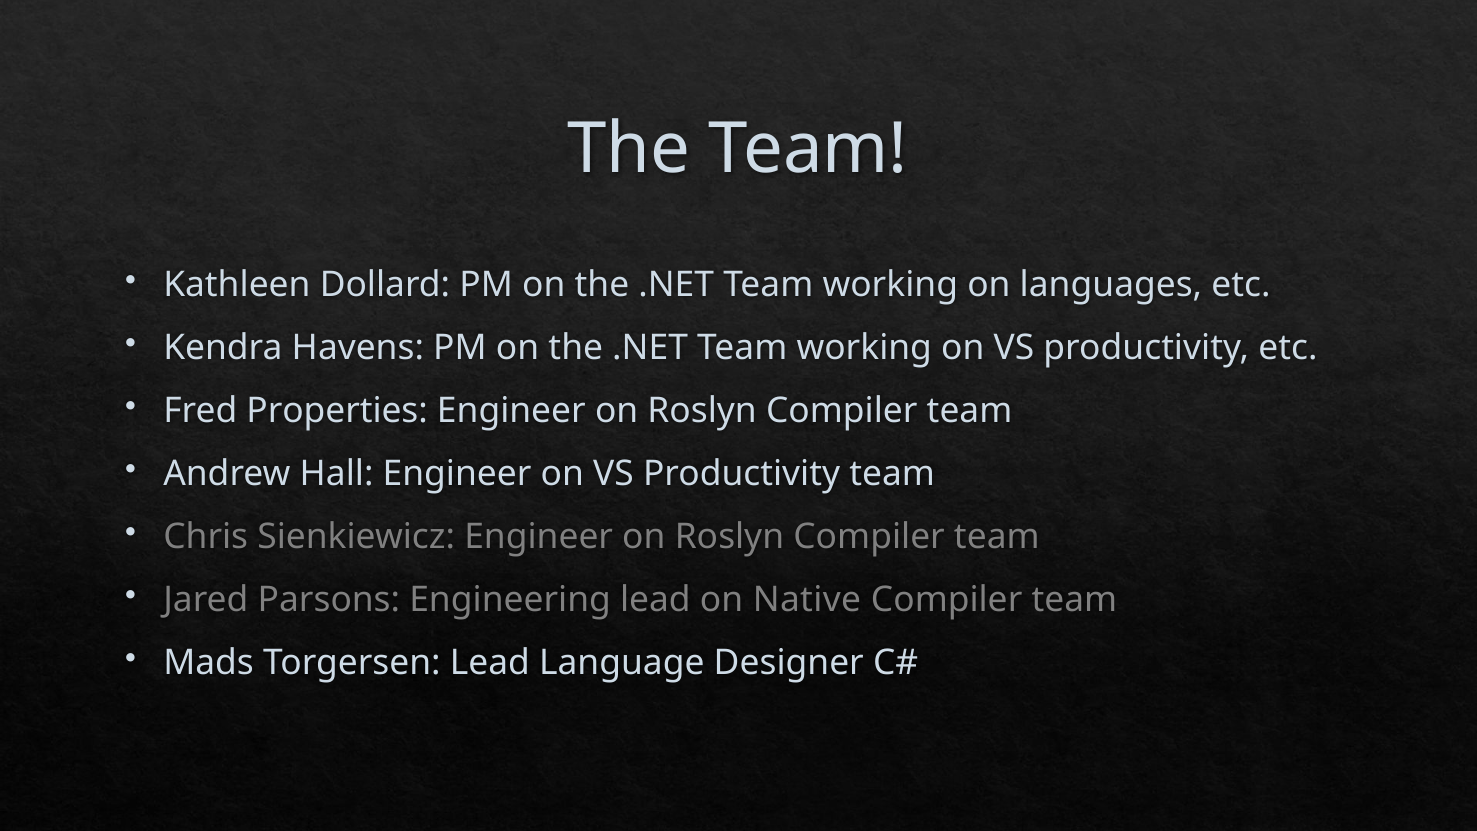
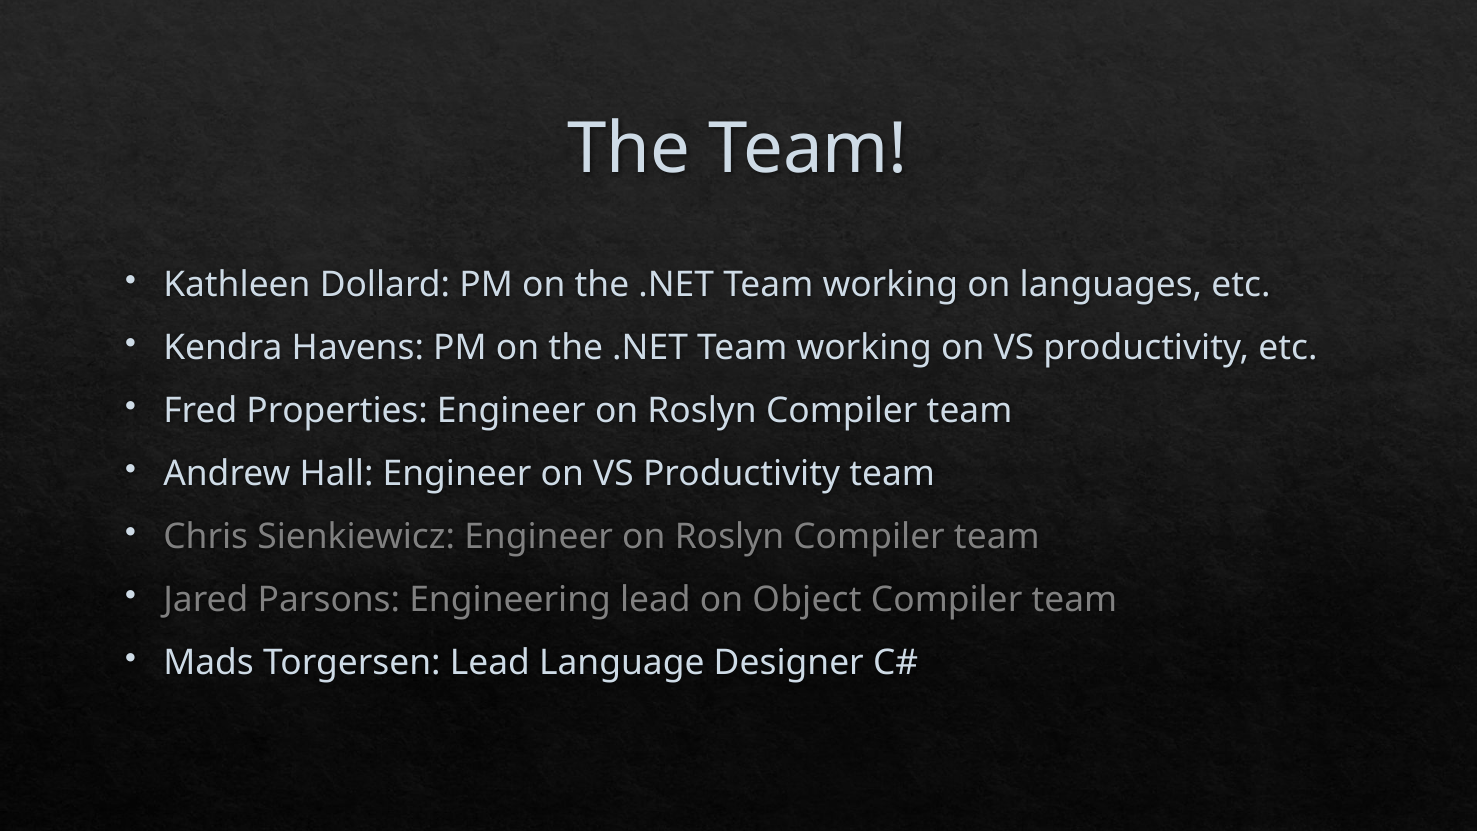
Native: Native -> Object
